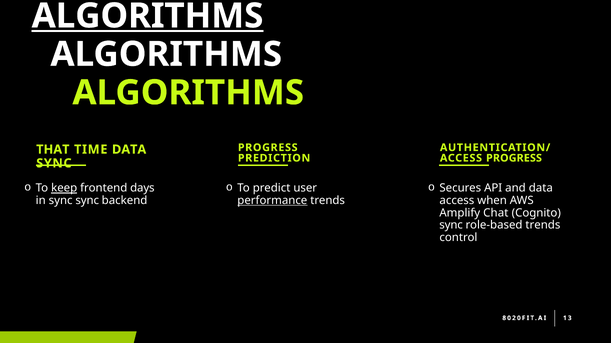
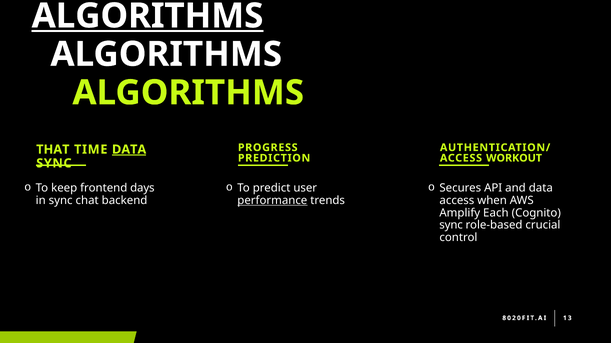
DATA at (129, 150) underline: none -> present
ACCESS PROGRESS: PROGRESS -> WORKOUT
keep underline: present -> none
sync sync: sync -> chat
Chat: Chat -> Each
role-based trends: trends -> crucial
